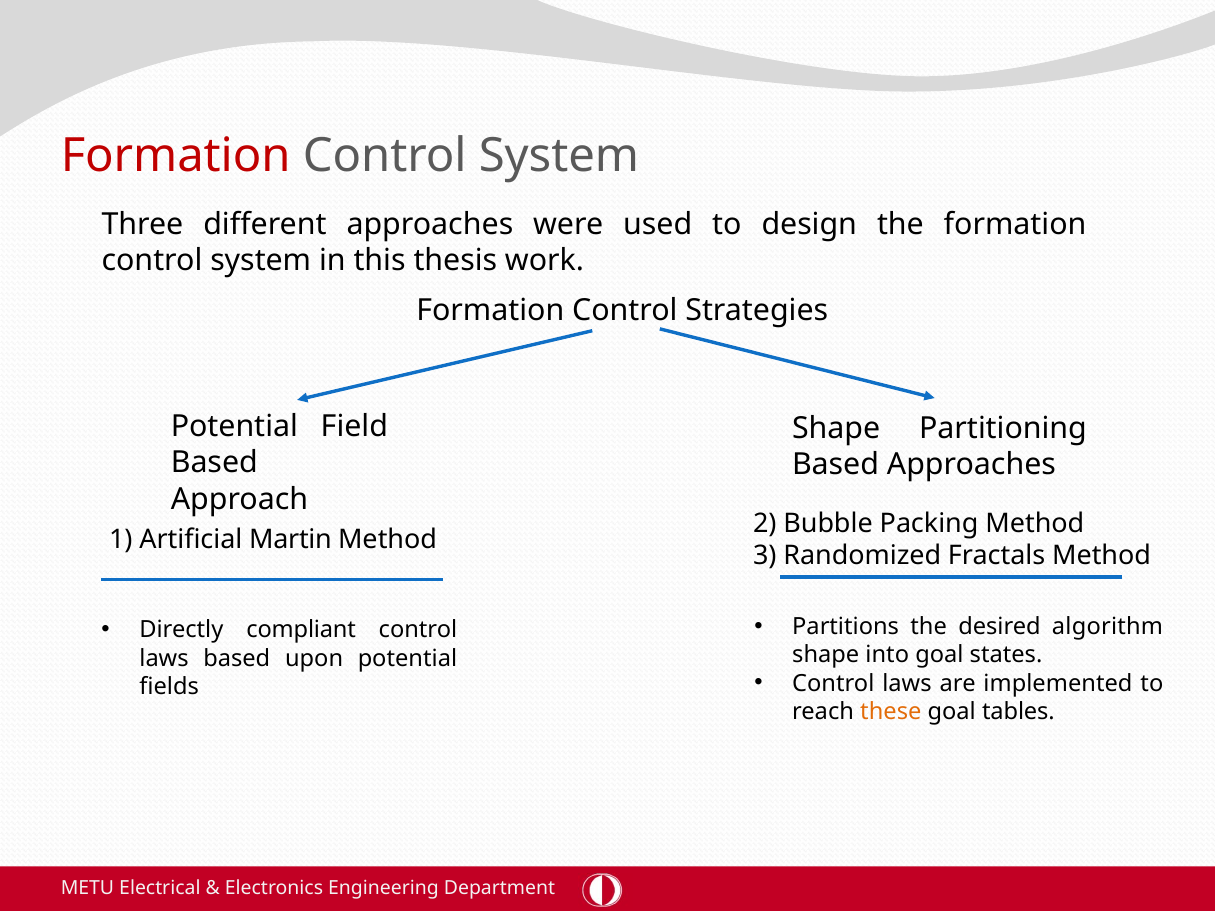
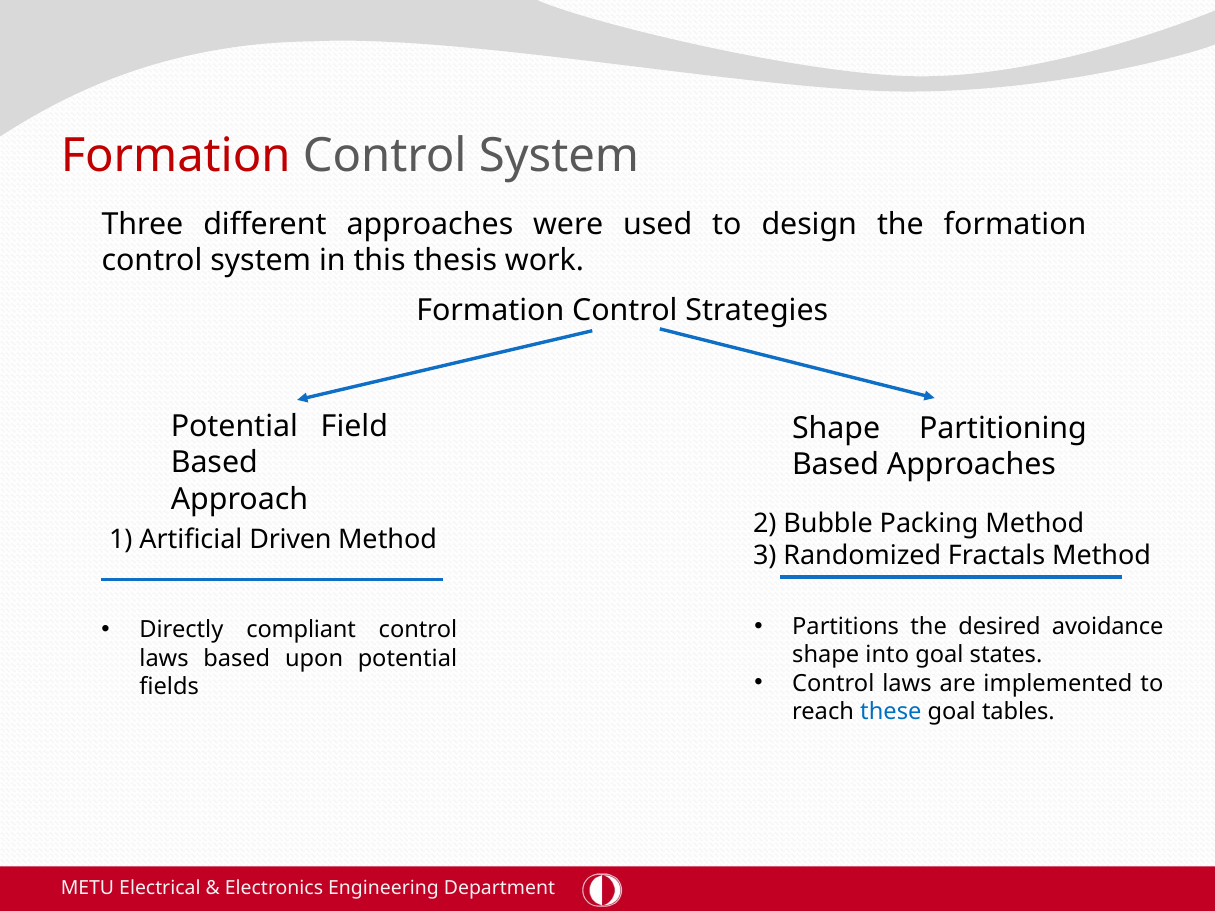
Martin: Martin -> Driven
algorithm: algorithm -> avoidance
these colour: orange -> blue
